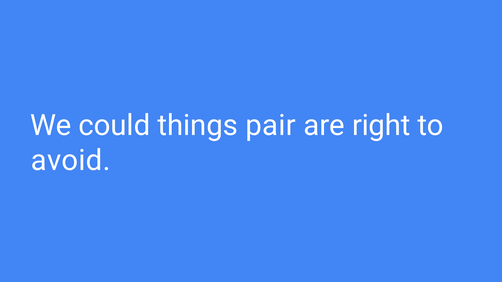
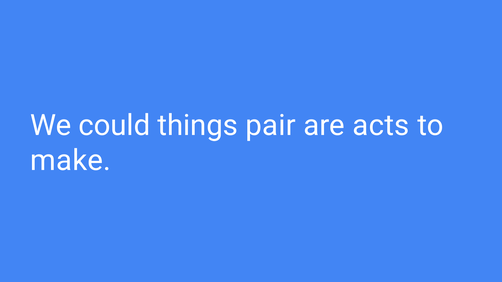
right: right -> acts
avoid: avoid -> make
